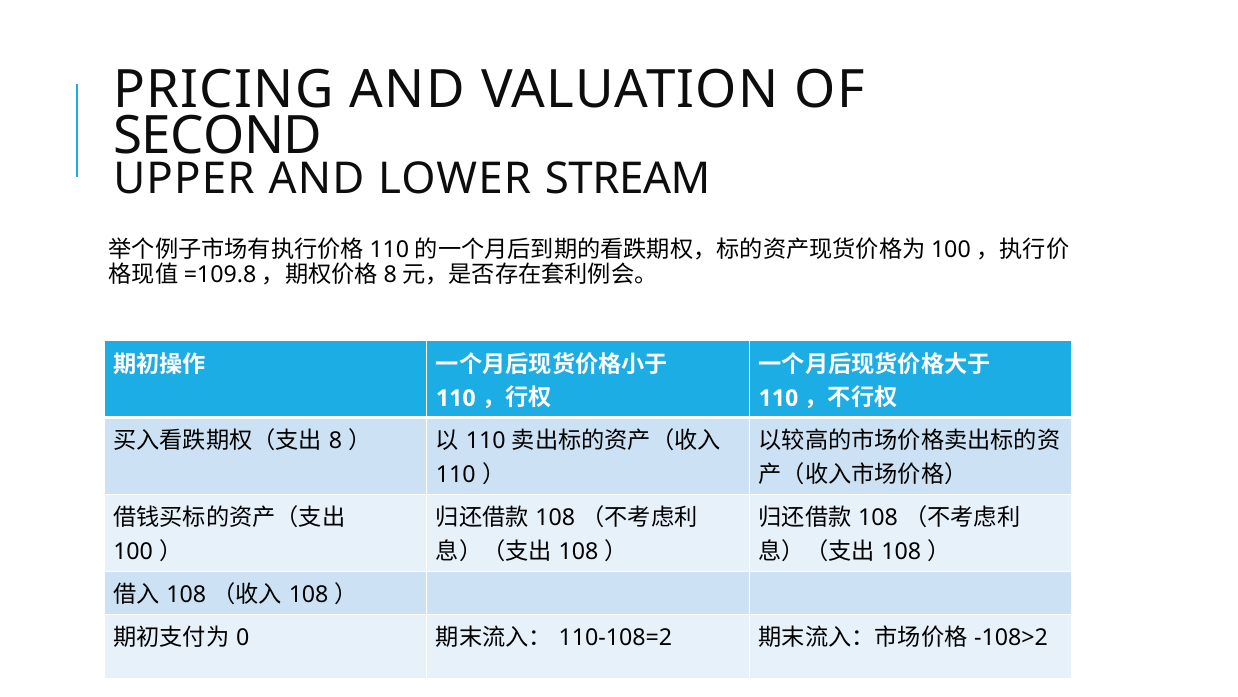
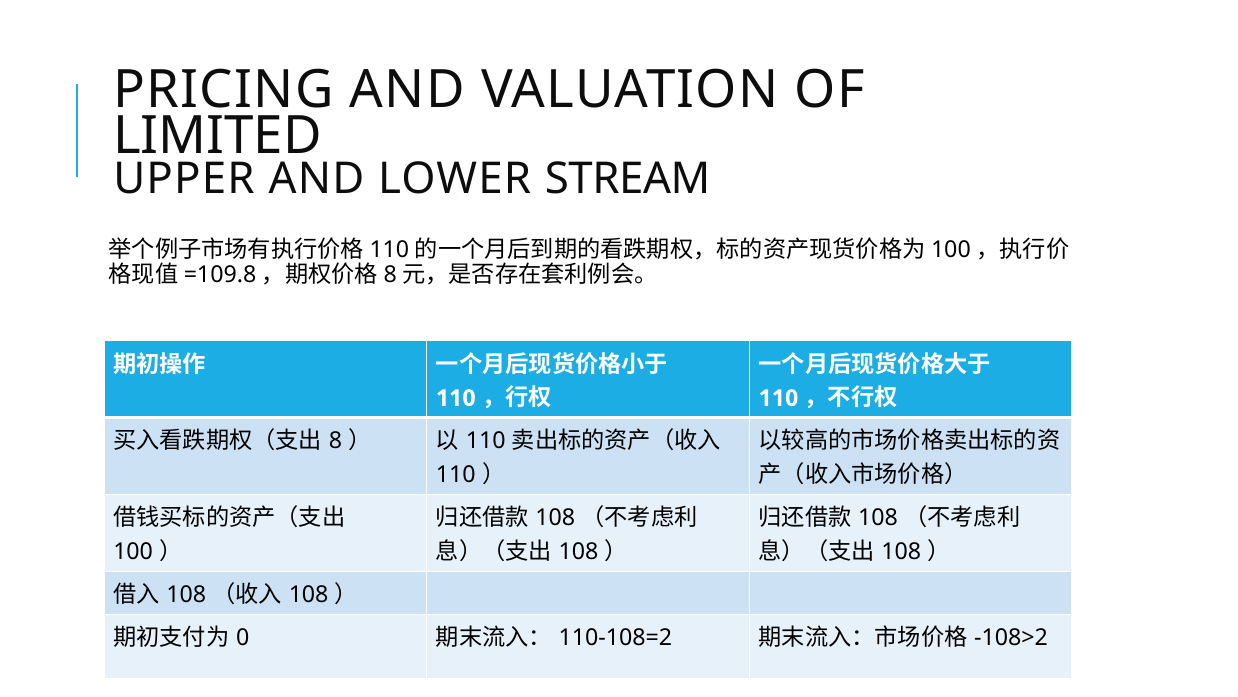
SECOND: SECOND -> LIMITED
